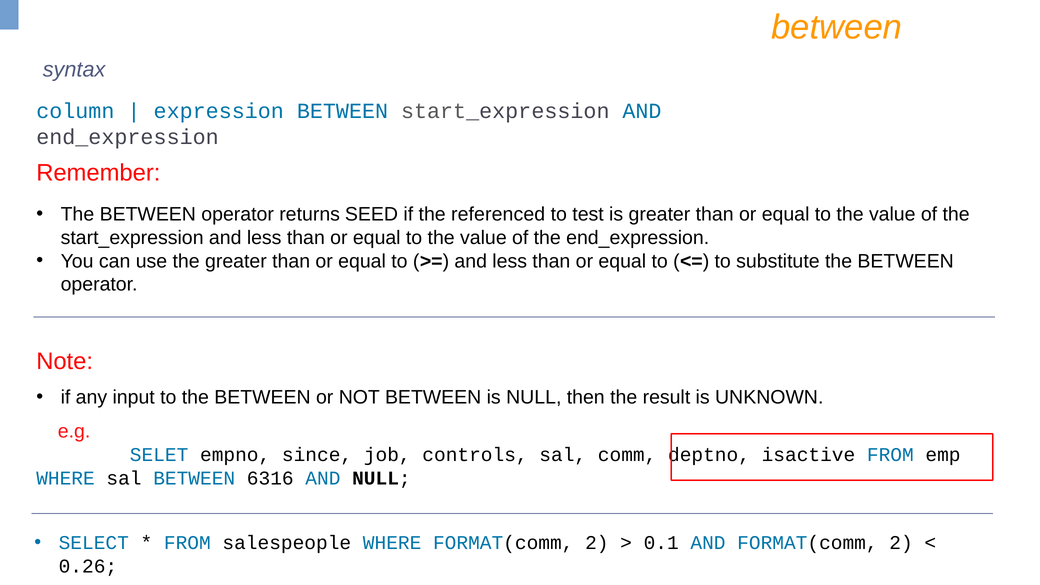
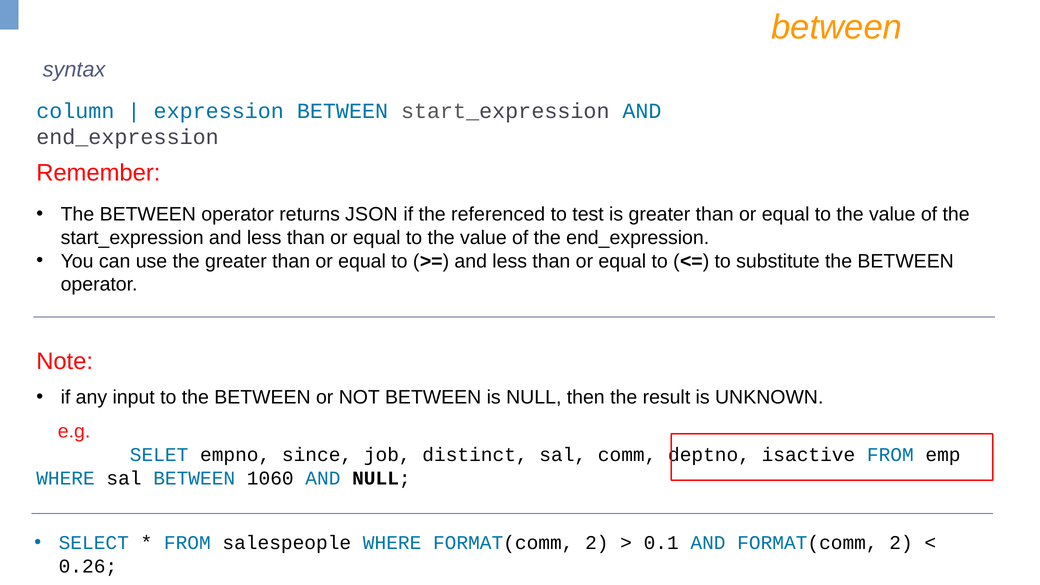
SEED: SEED -> JSON
controls: controls -> distinct
6316: 6316 -> 1060
